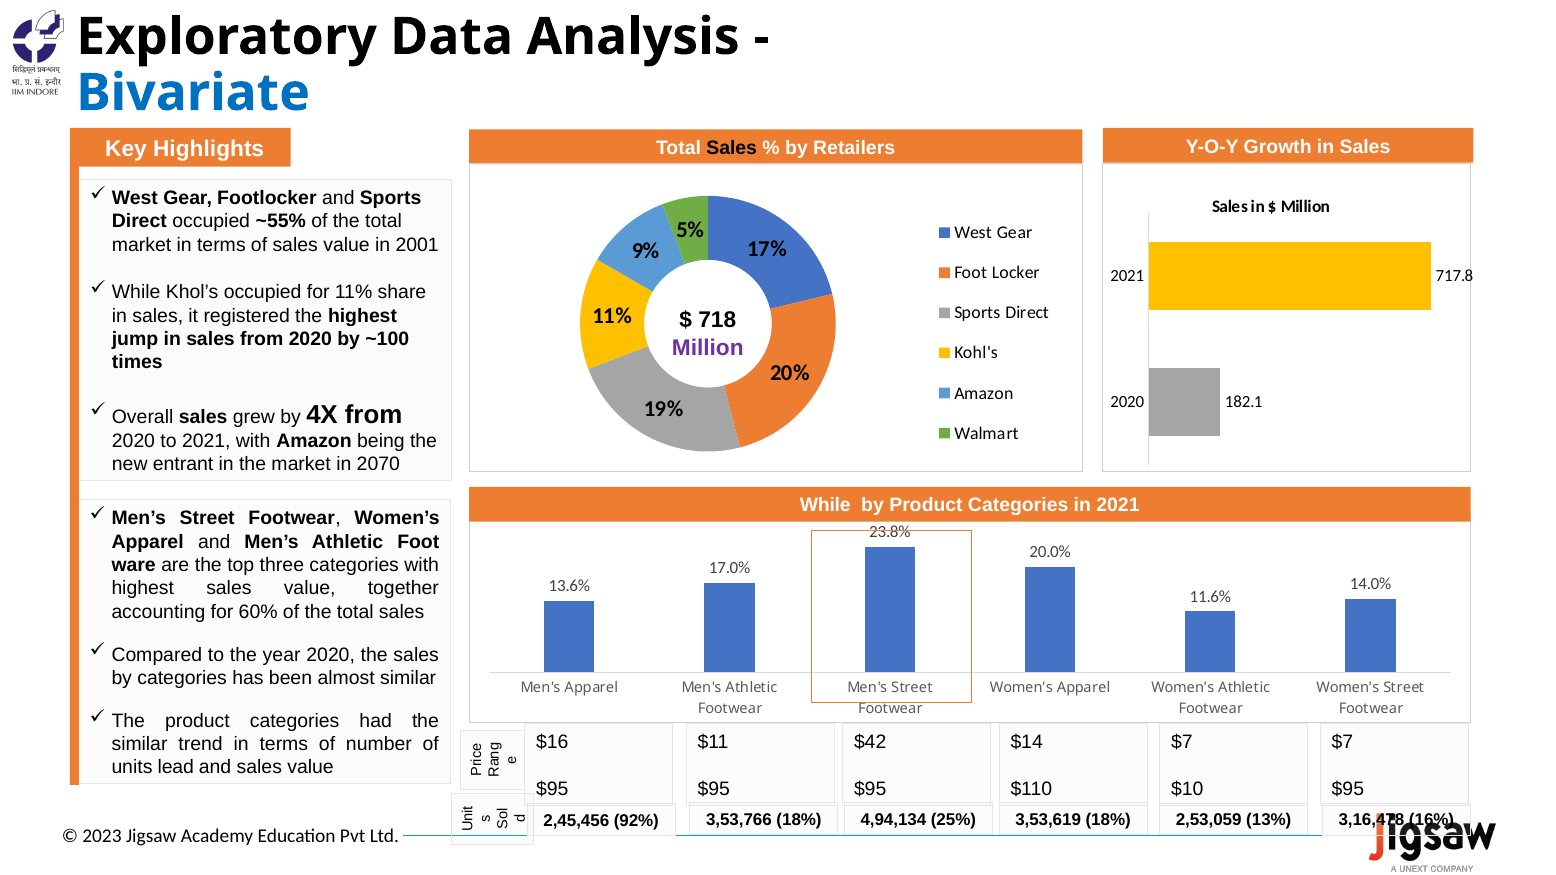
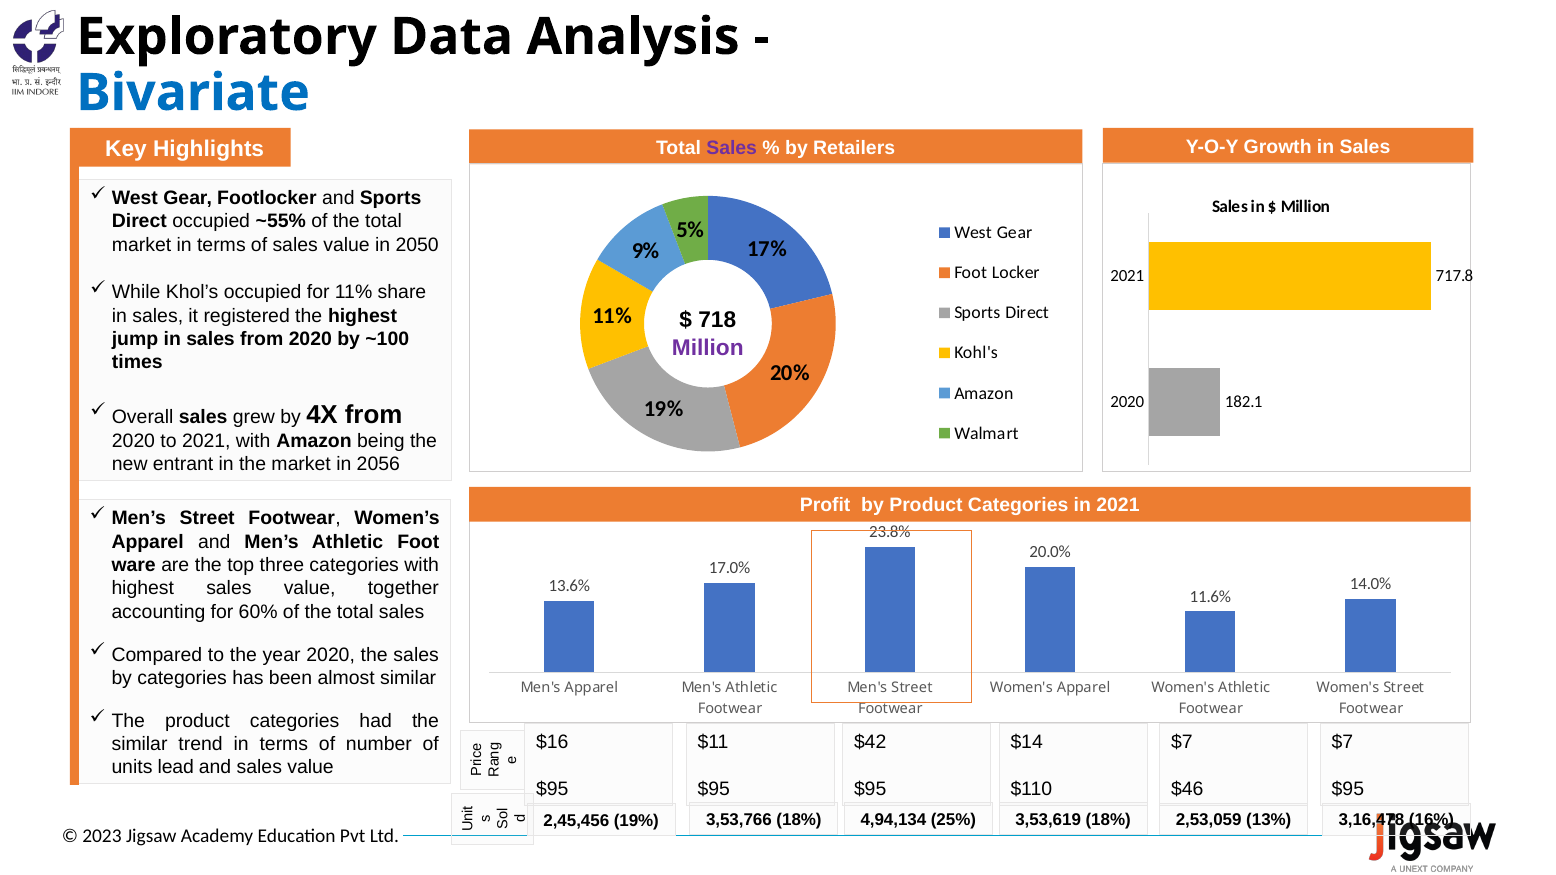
Sales at (732, 148) colour: black -> purple
2001: 2001 -> 2050
2070: 2070 -> 2056
While at (825, 506): While -> Profit
$10: $10 -> $46
2,45,456 92%: 92% -> 19%
